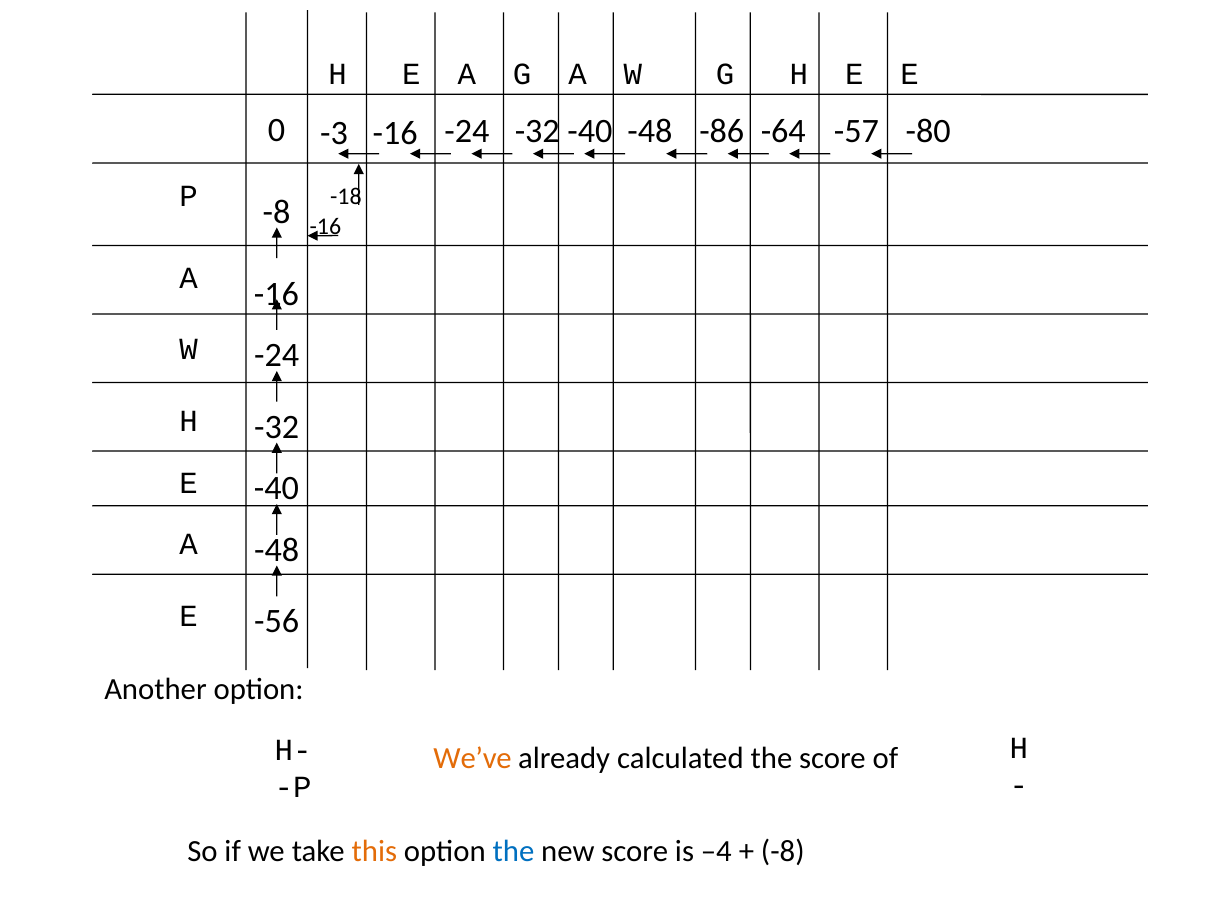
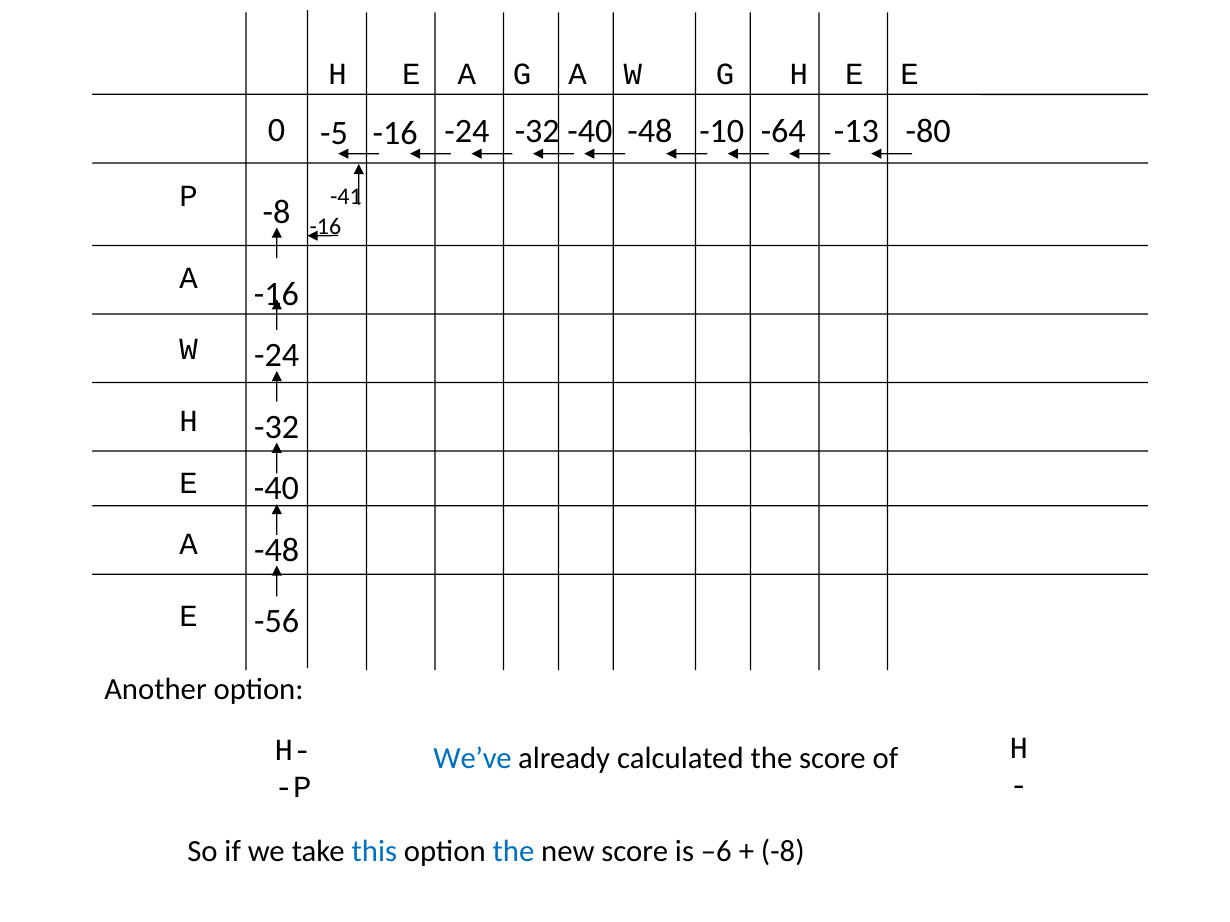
-3: -3 -> -5
-86: -86 -> -10
-57: -57 -> -13
-18: -18 -> -41
We’ve colour: orange -> blue
this colour: orange -> blue
–4: –4 -> –6
